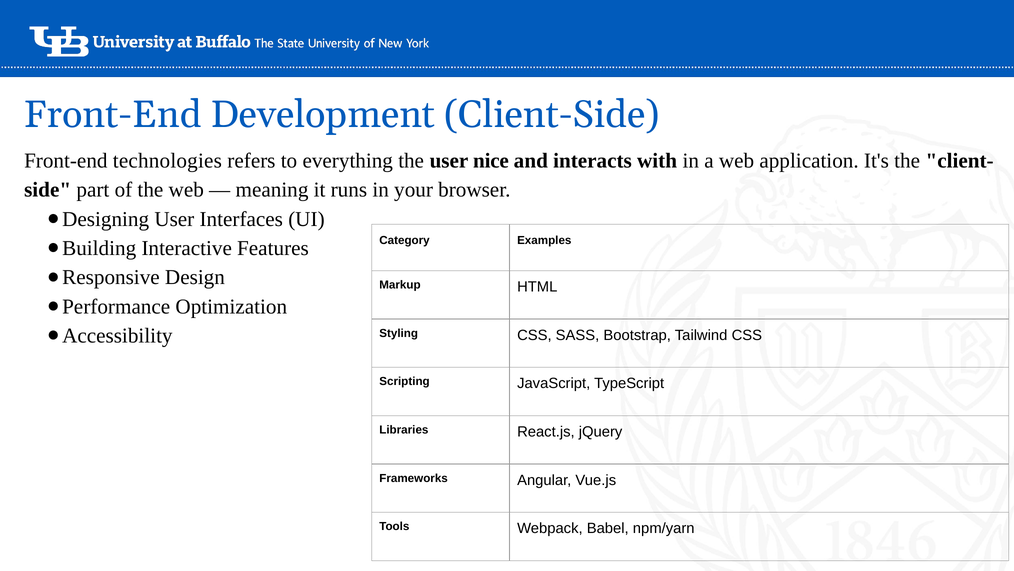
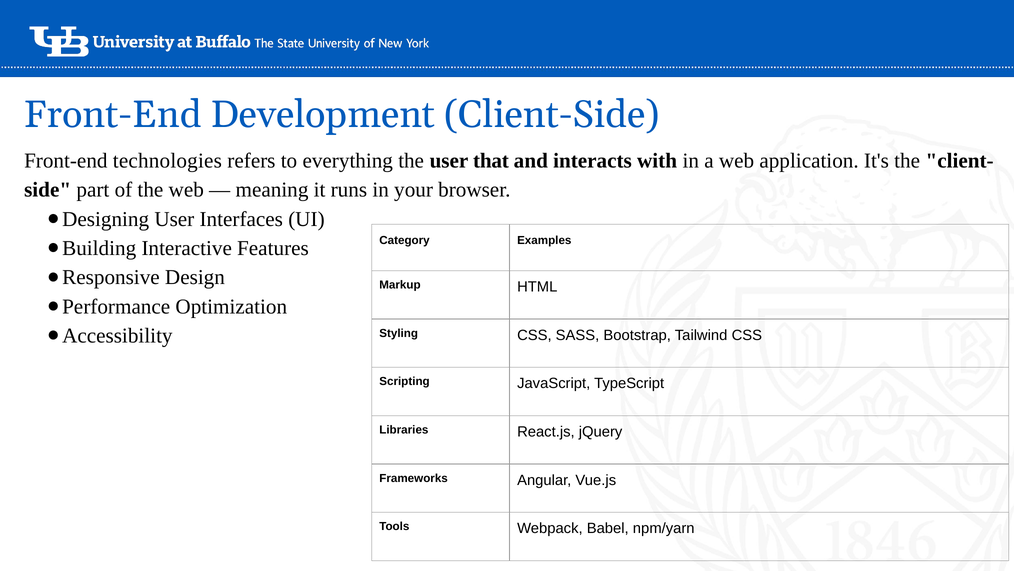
nice: nice -> that
